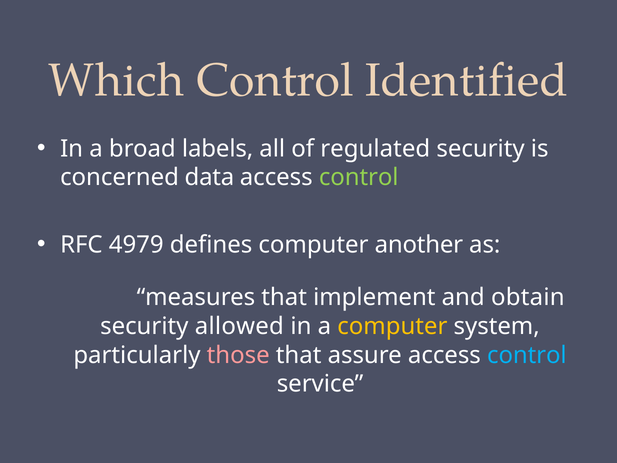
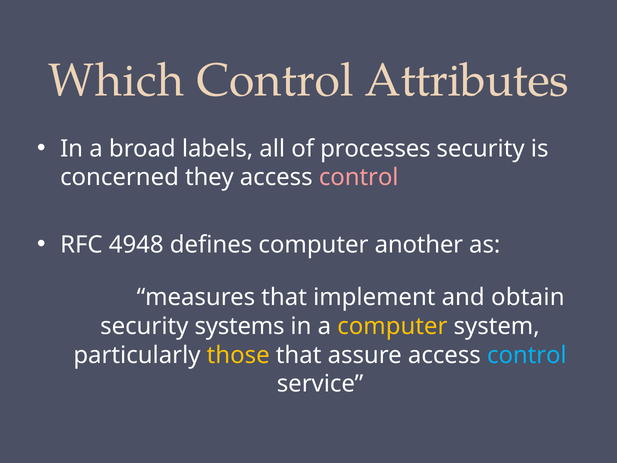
Identified: Identified -> Attributes
regulated: regulated -> processes
data: data -> they
control at (359, 177) colour: light green -> pink
4979: 4979 -> 4948
allowed: allowed -> systems
those colour: pink -> yellow
